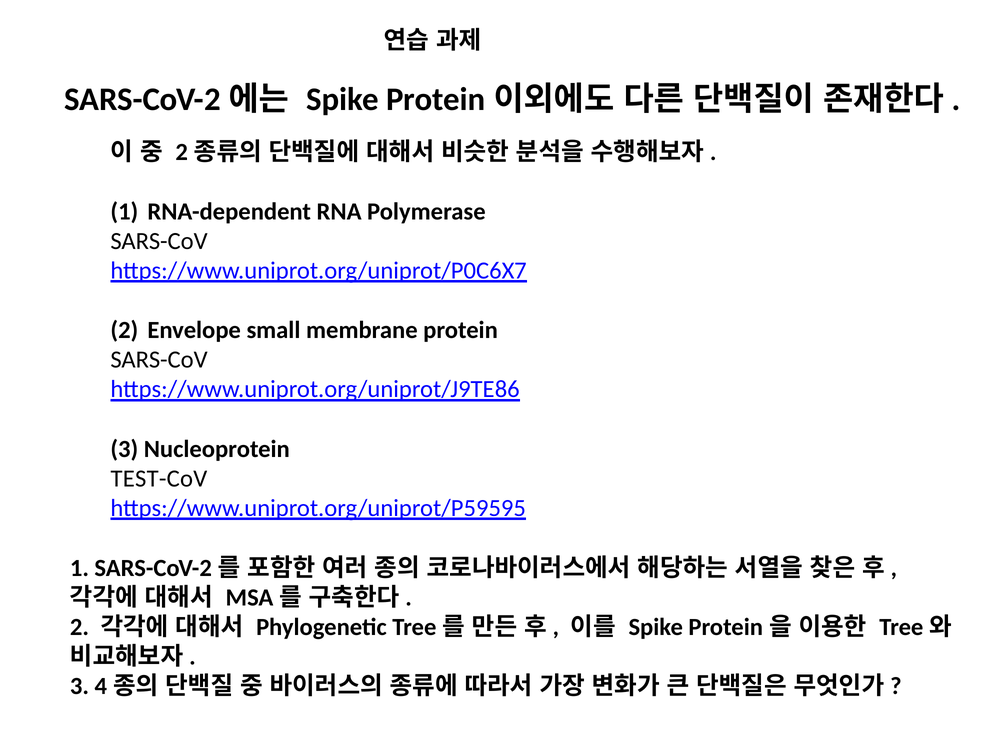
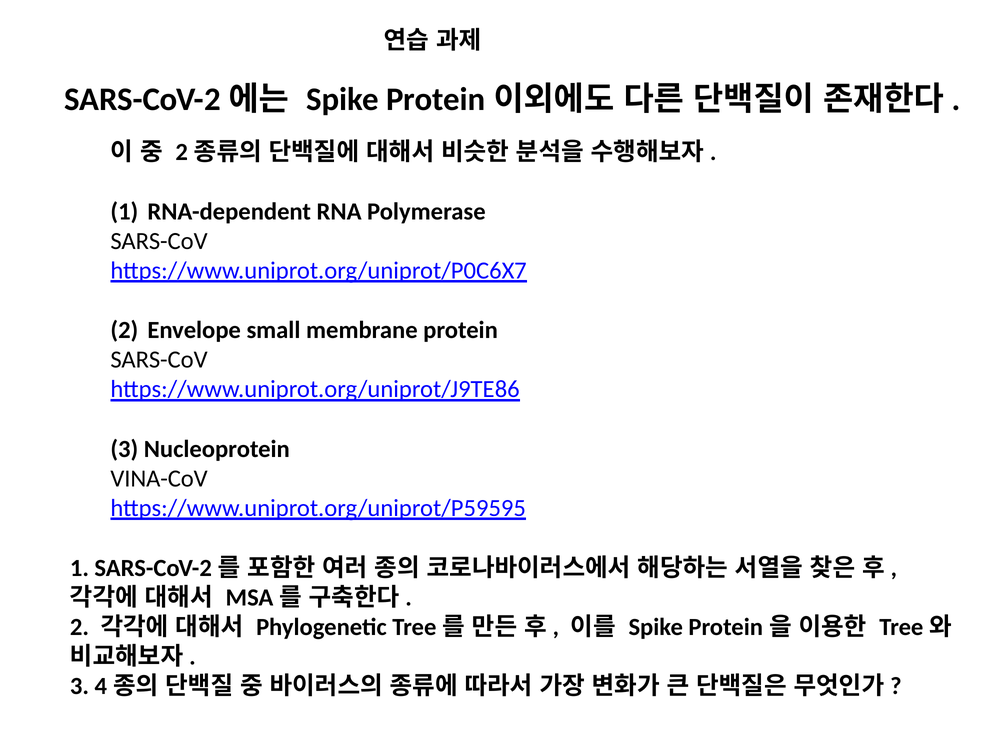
TEST-CoV: TEST-CoV -> VINA-CoV
